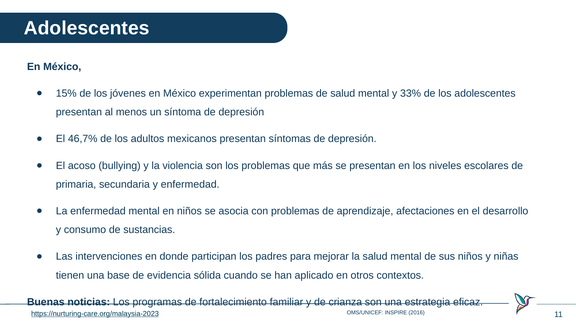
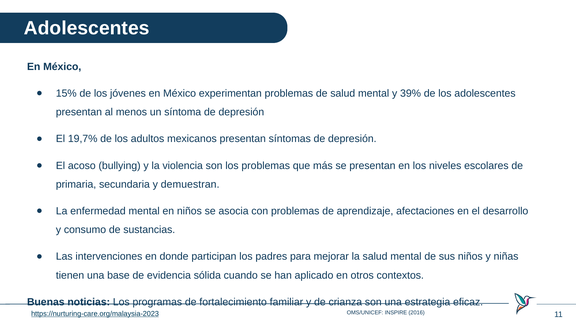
33%: 33% -> 39%
46,7%: 46,7% -> 19,7%
y enfermedad: enfermedad -> demuestran
